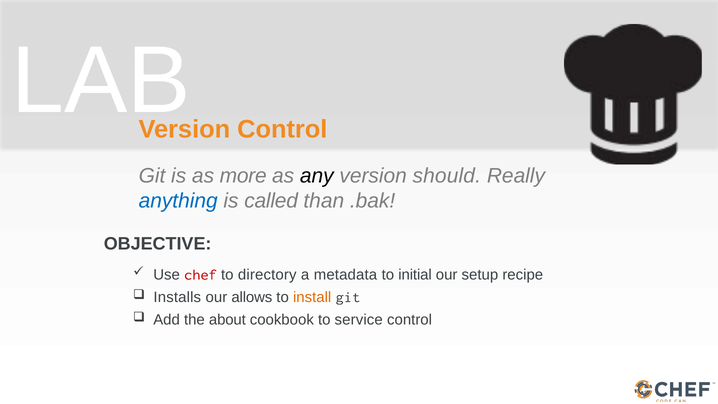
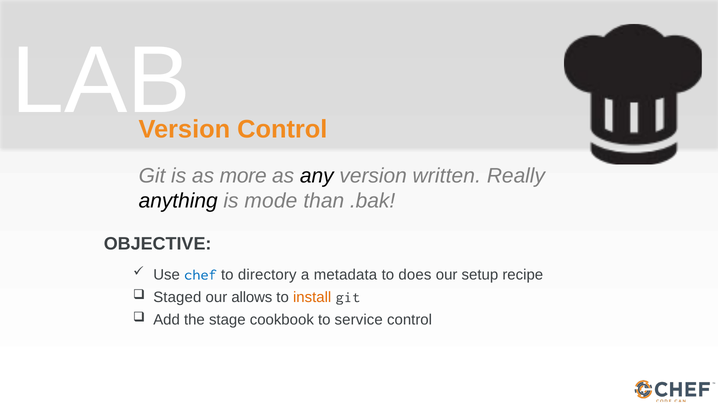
should: should -> written
anything colour: blue -> black
called: called -> mode
chef colour: red -> blue
initial: initial -> does
Installs: Installs -> Staged
about: about -> stage
